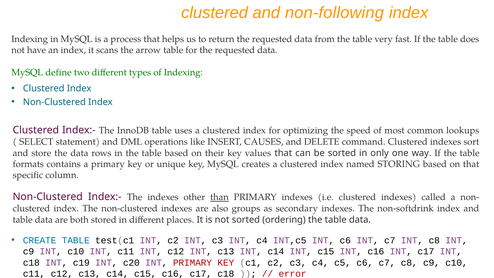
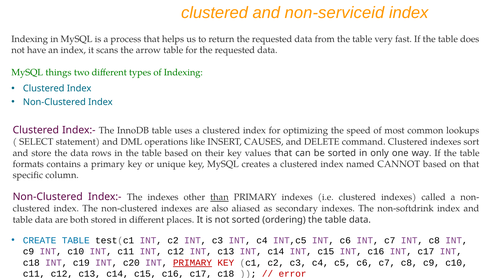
non-following: non-following -> non-serviceid
define: define -> things
STORING: STORING -> CANNOT
groups: groups -> aliased
PRIMARY at (192, 263) underline: none -> present
